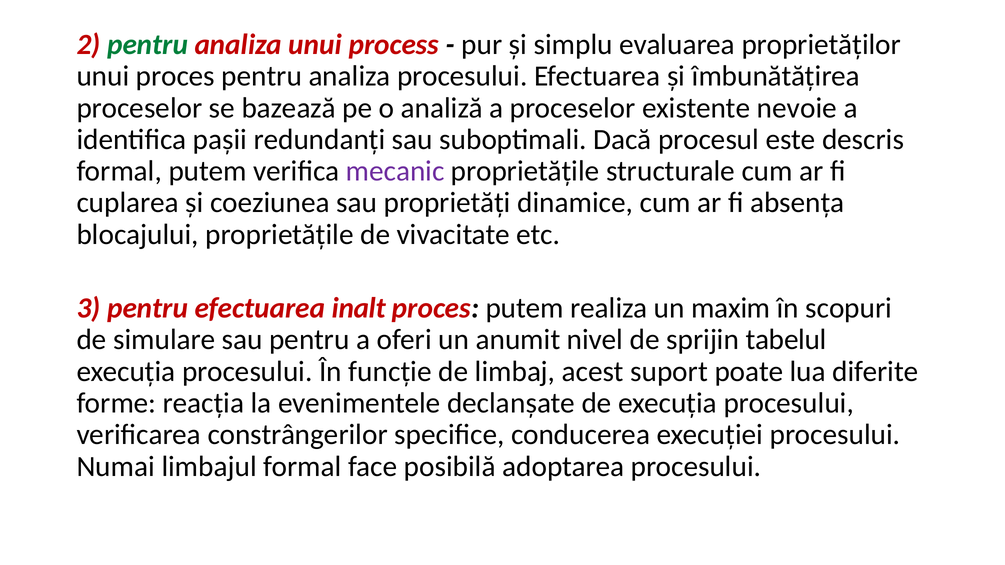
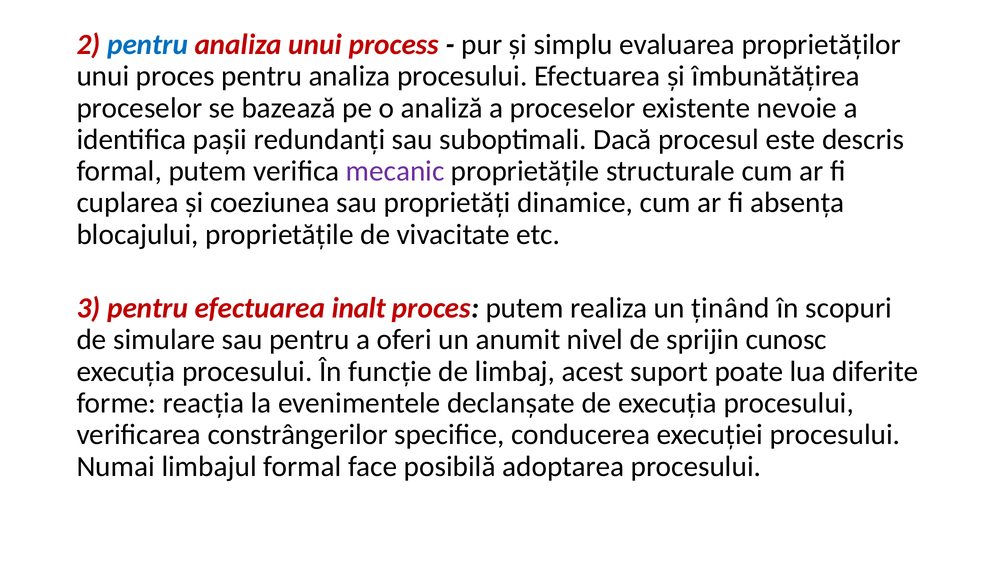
pentru at (148, 45) colour: green -> blue
maxim: maxim -> ținând
tabelul: tabelul -> cunosc
